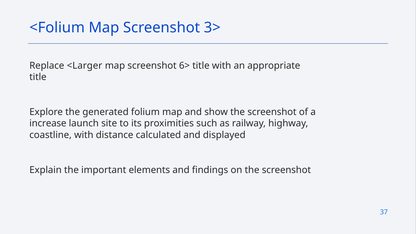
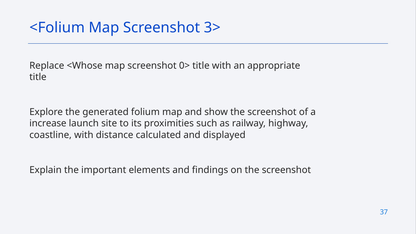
<Larger: <Larger -> <Whose
6>: 6> -> 0>
